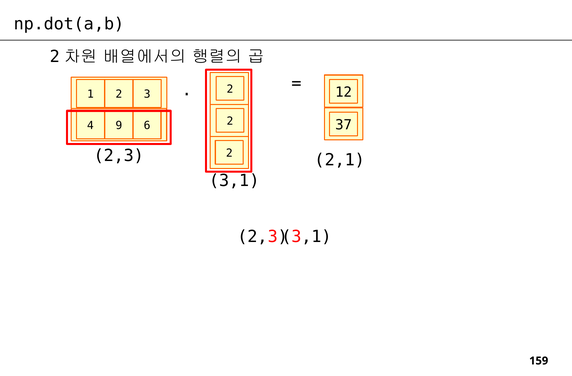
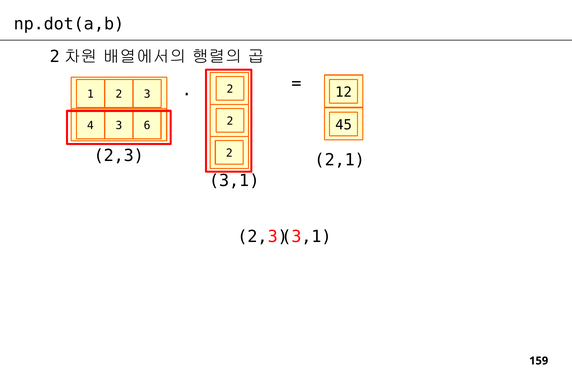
4 9: 9 -> 3
37: 37 -> 45
